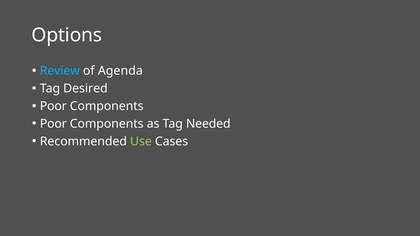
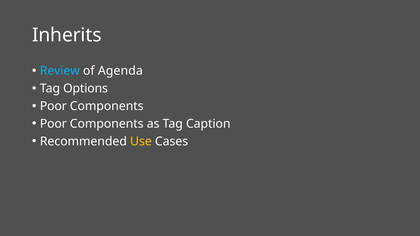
Options: Options -> Inherits
Desired: Desired -> Options
Needed: Needed -> Caption
Use colour: light green -> yellow
